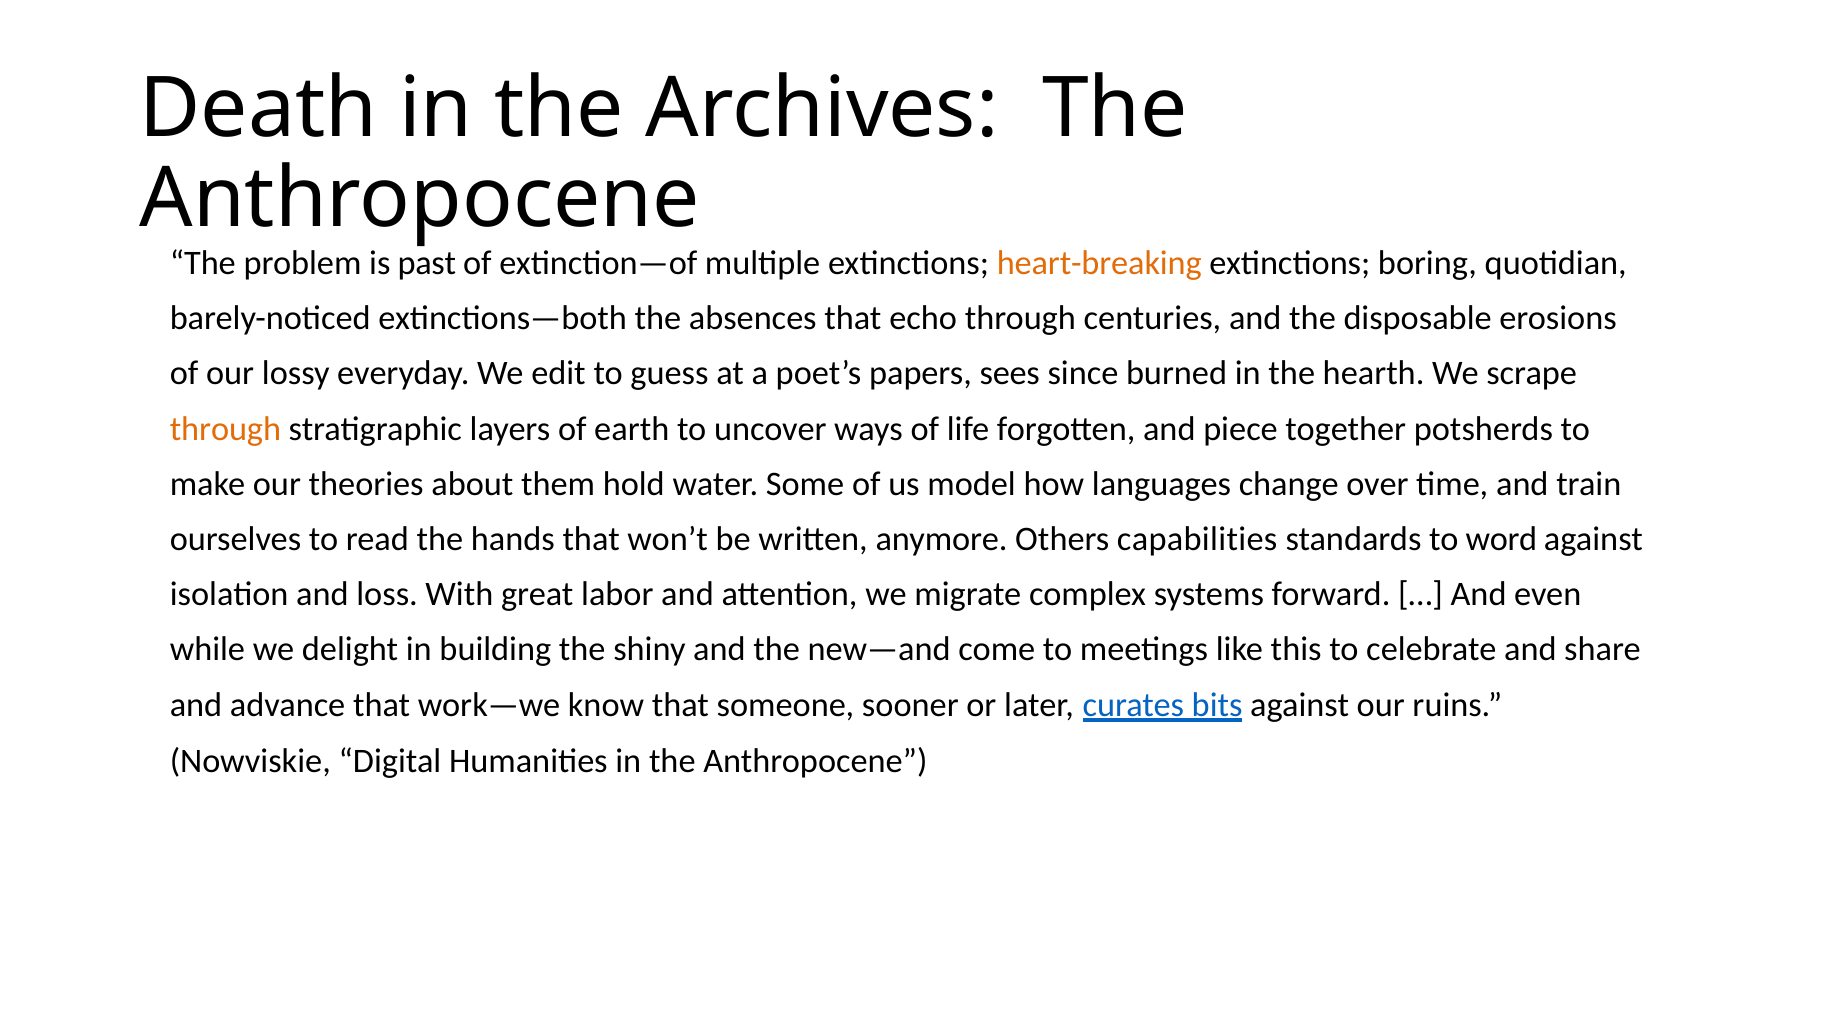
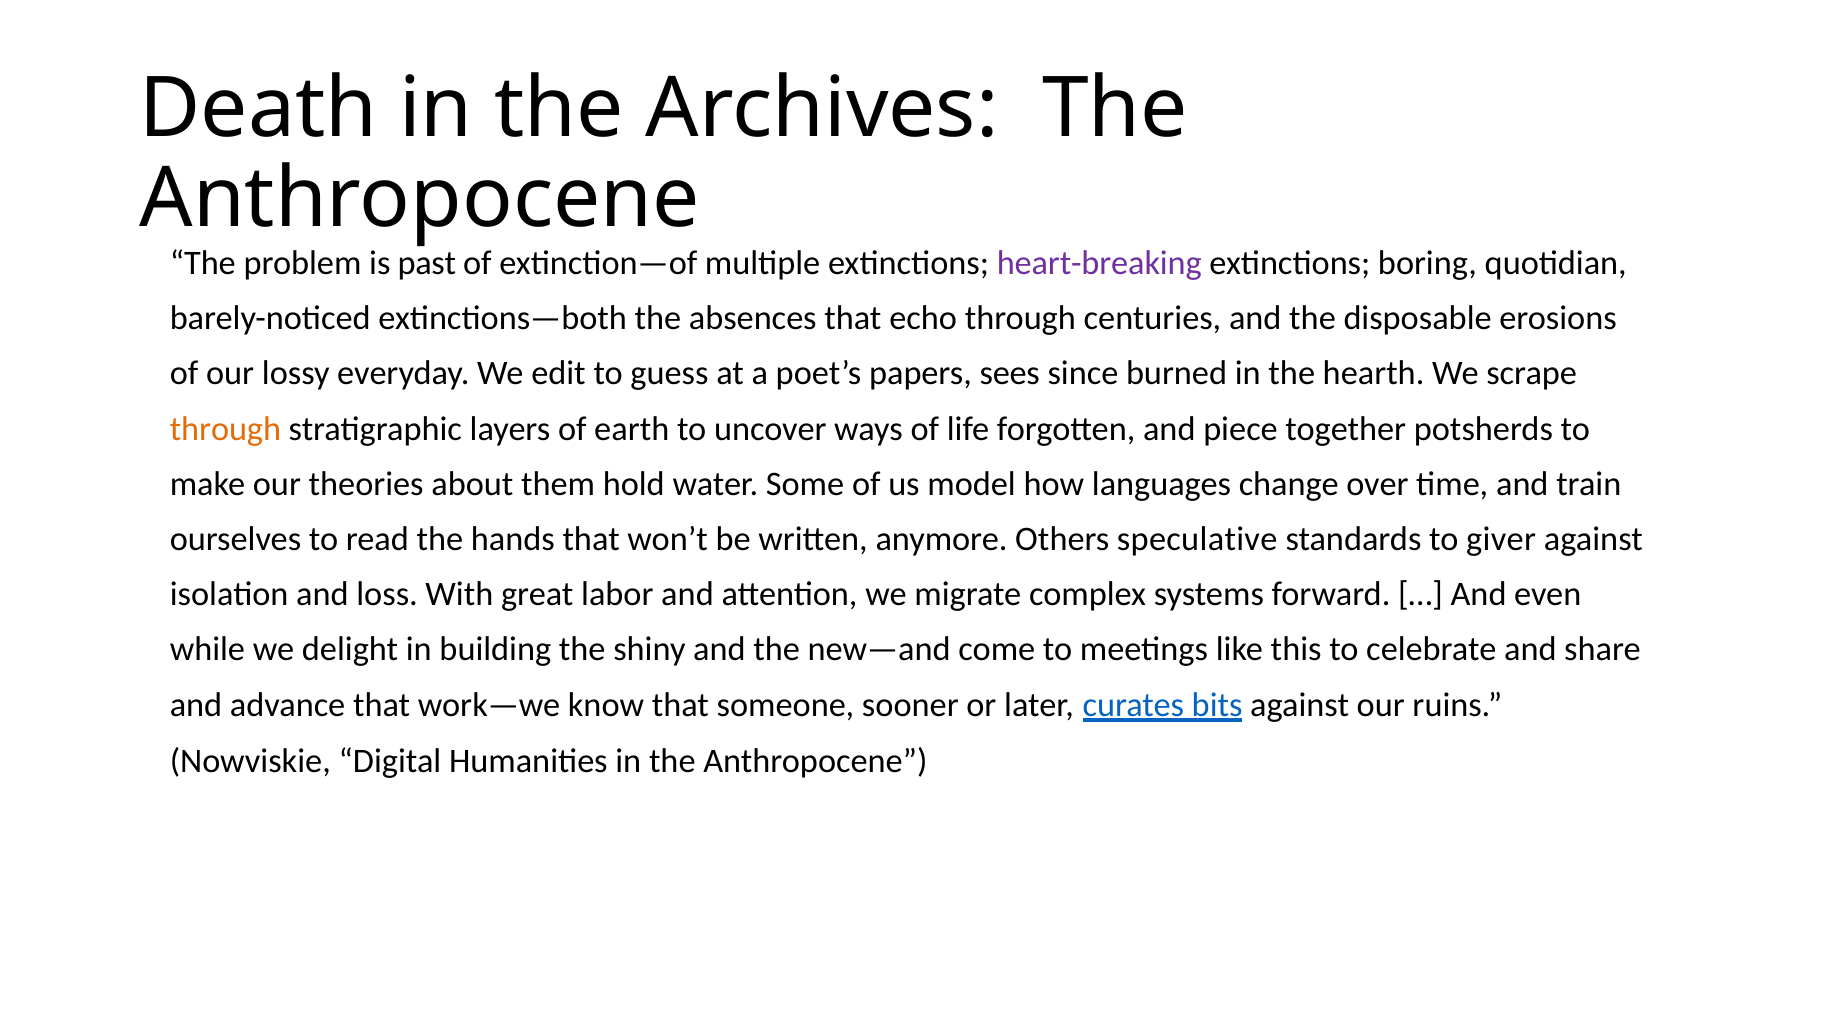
heart-breaking colour: orange -> purple
capabilities: capabilities -> speculative
word: word -> giver
